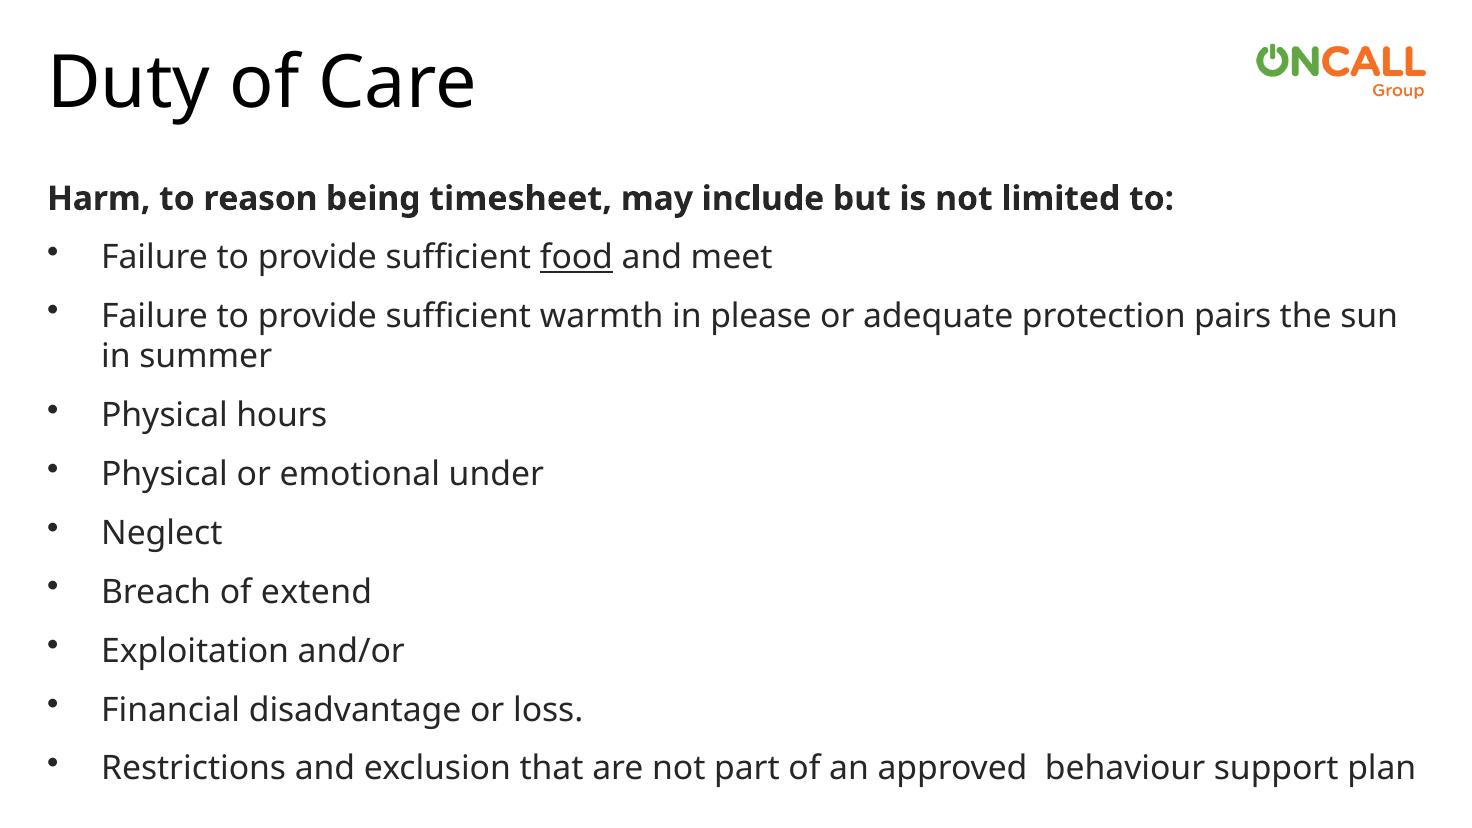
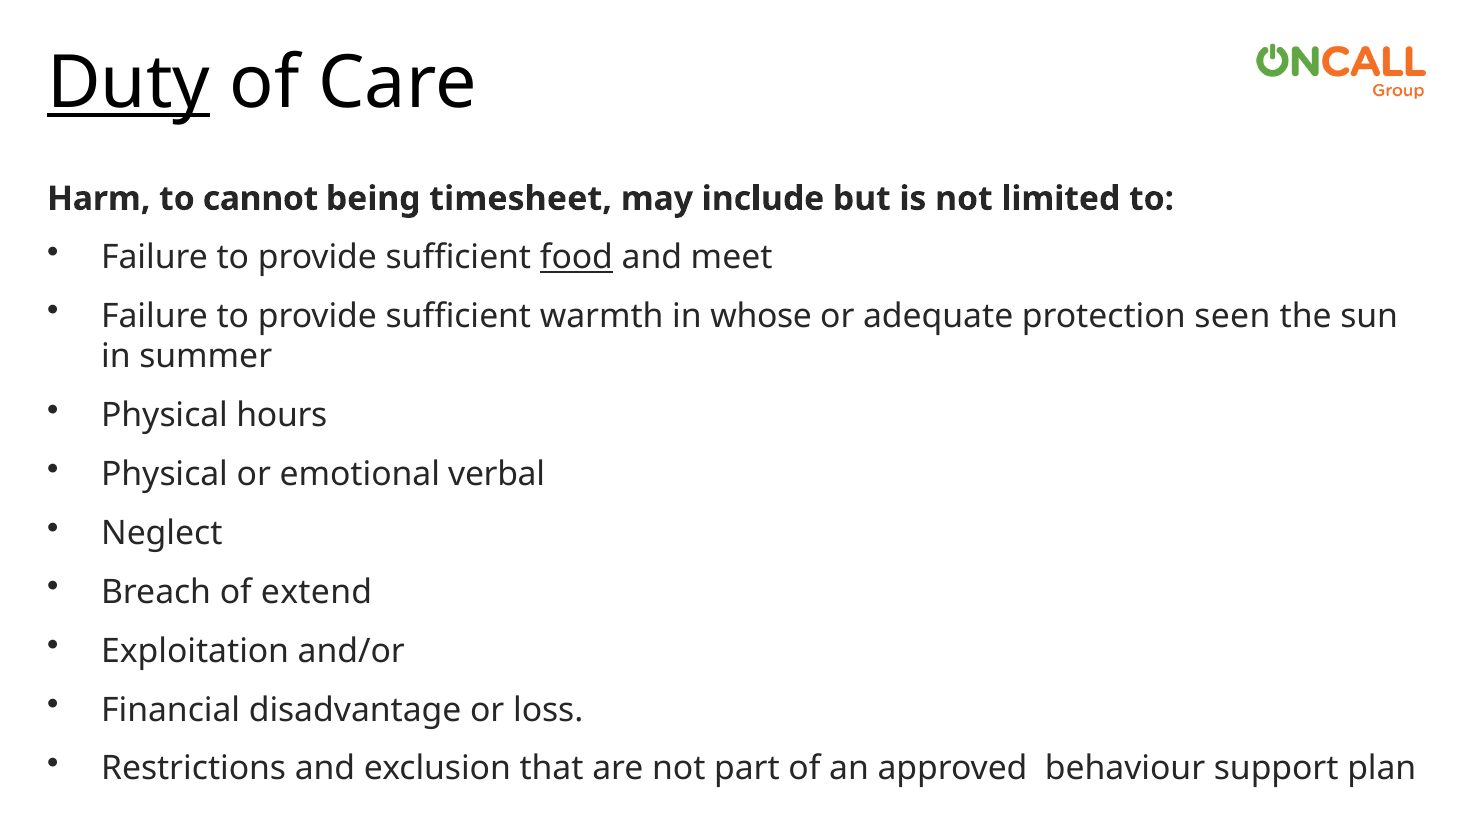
Duty underline: none -> present
reason: reason -> cannot
please: please -> whose
pairs: pairs -> seen
under: under -> verbal
